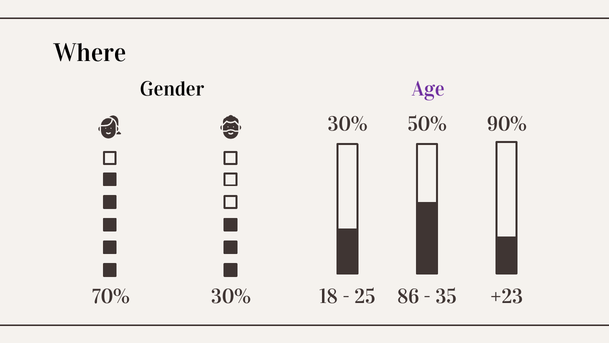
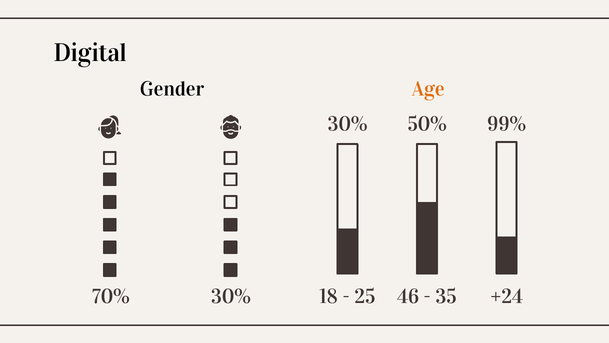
Where: Where -> Digital
Age colour: purple -> orange
90%: 90% -> 99%
86: 86 -> 46
+23: +23 -> +24
